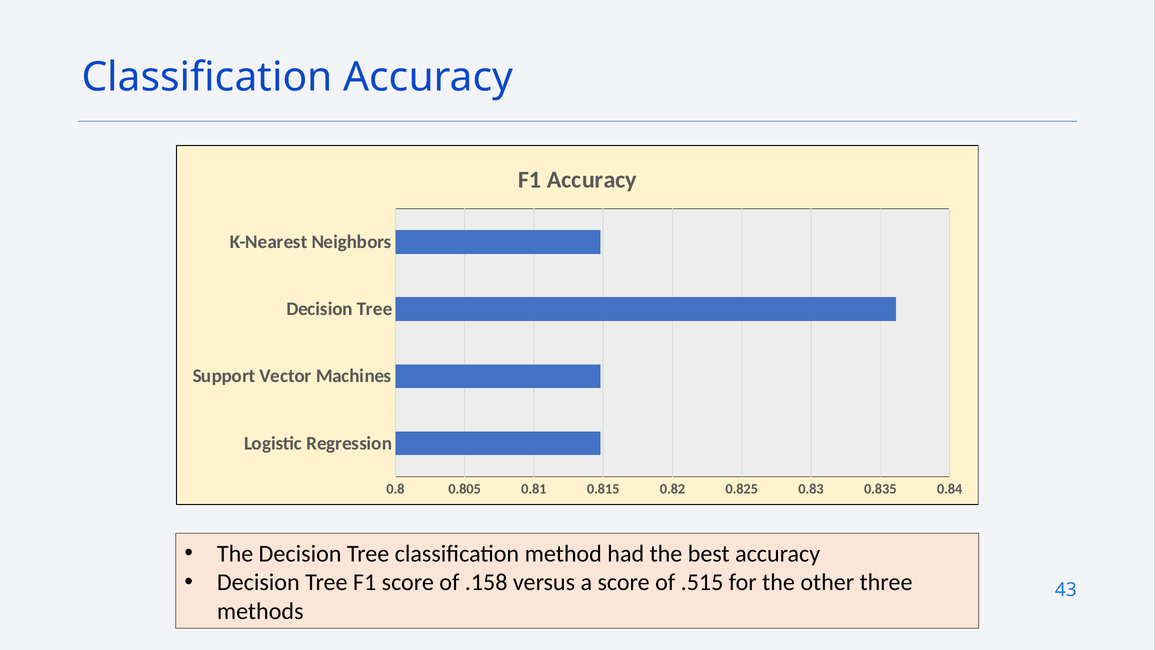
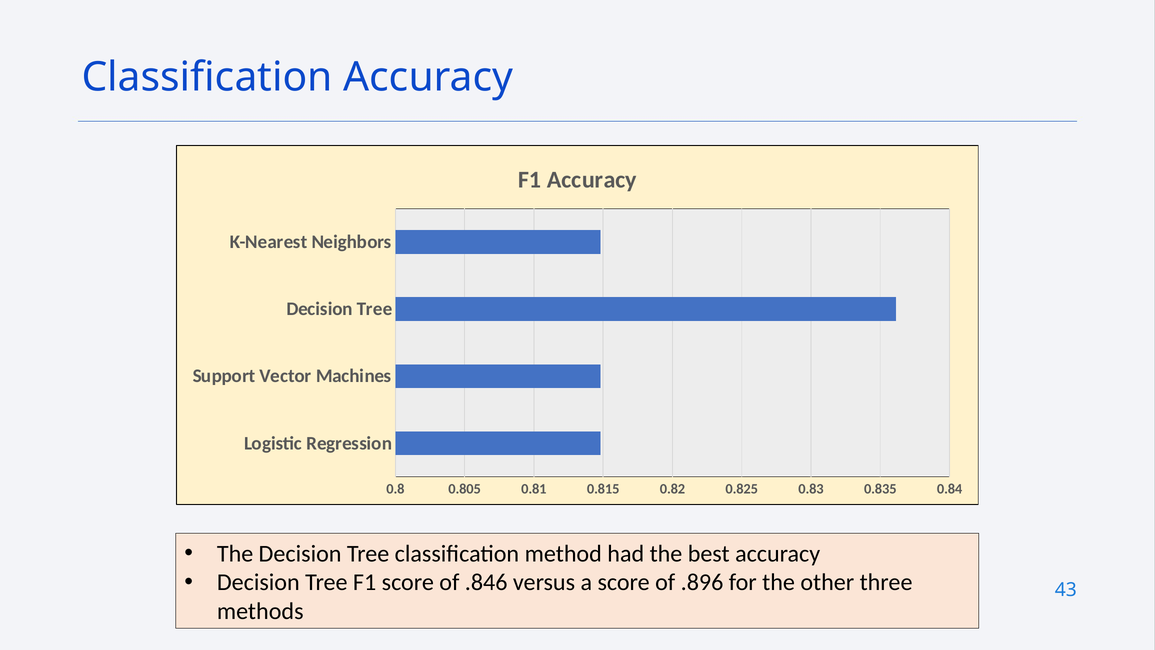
.158: .158 -> .846
.515: .515 -> .896
